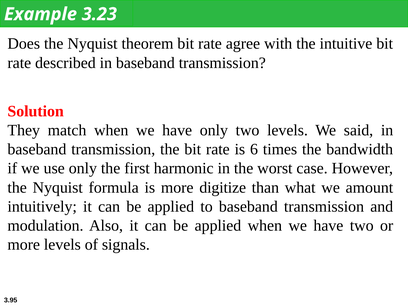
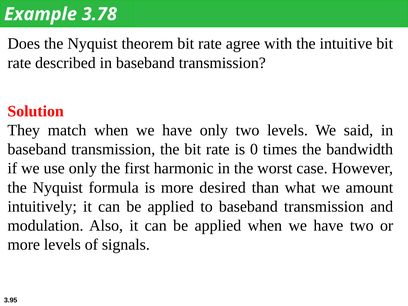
3.23: 3.23 -> 3.78
6: 6 -> 0
digitize: digitize -> desired
